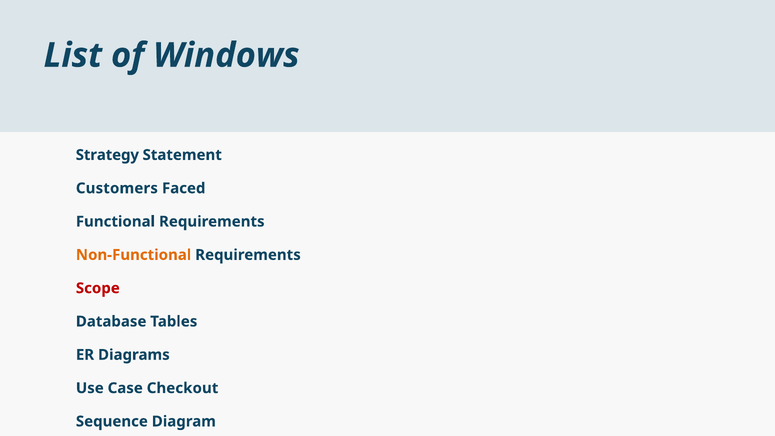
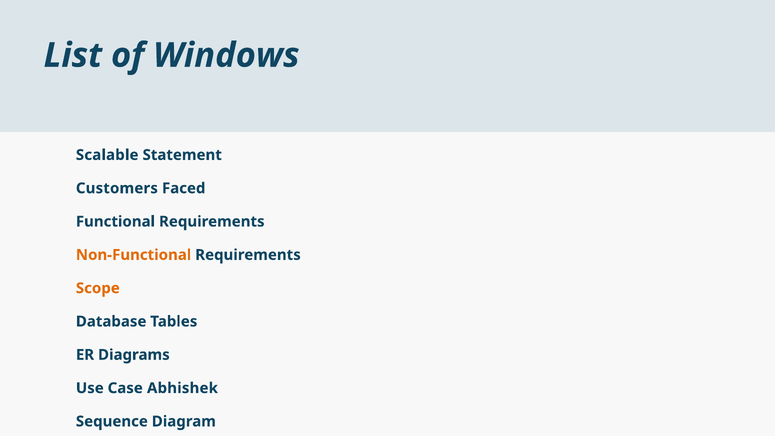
Strategy: Strategy -> Scalable
Scope colour: red -> orange
Checkout: Checkout -> Abhishek
